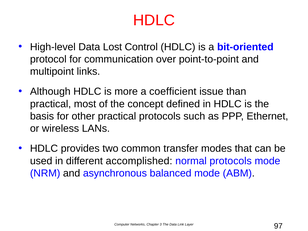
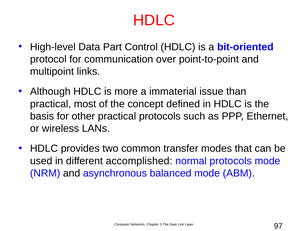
Lost: Lost -> Part
coefficient: coefficient -> immaterial
